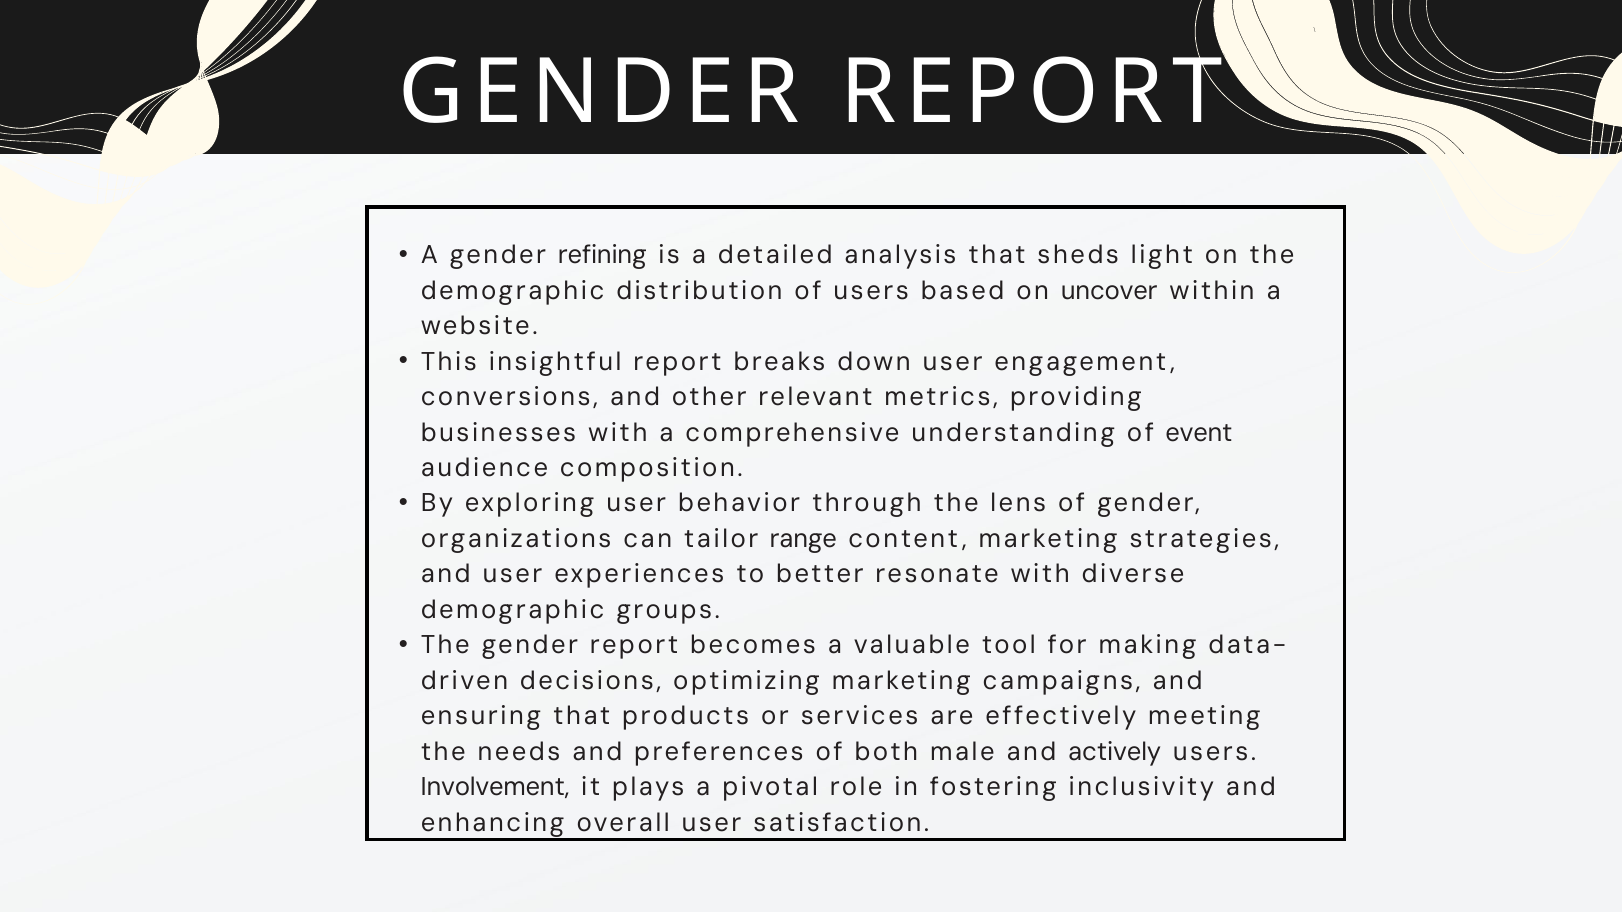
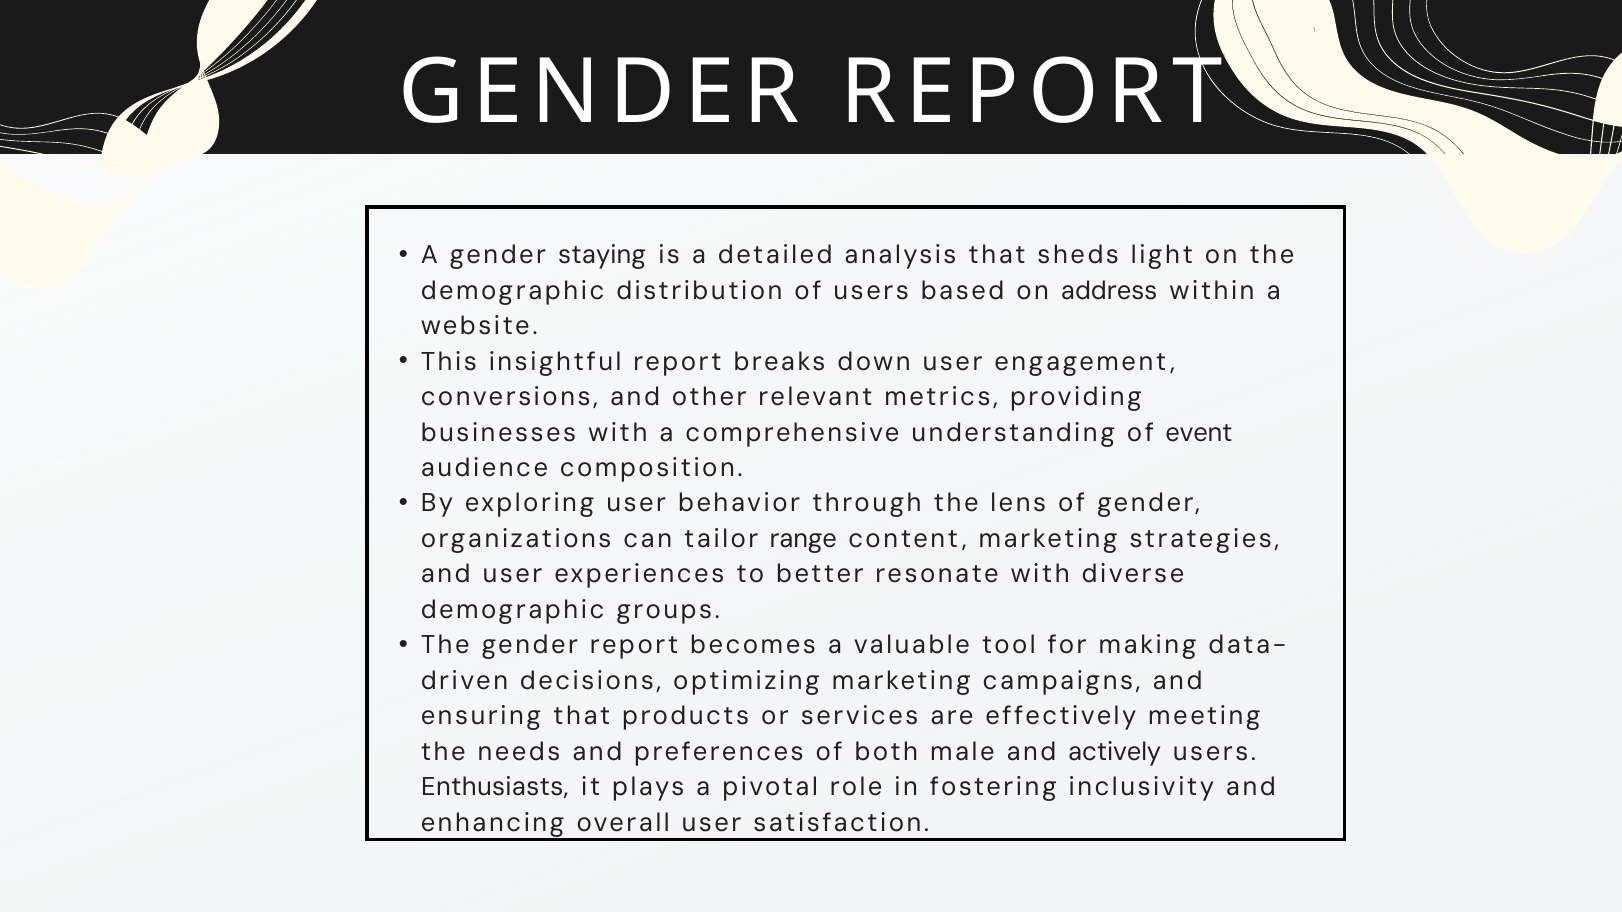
refining: refining -> staying
uncover: uncover -> address
Involvement: Involvement -> Enthusiasts
